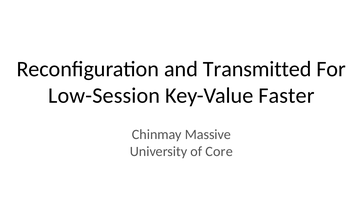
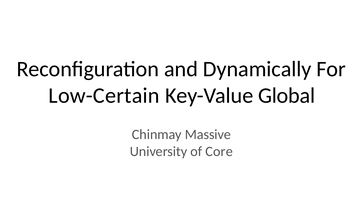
Transmitted: Transmitted -> Dynamically
Low-Session: Low-Session -> Low-Certain
Faster: Faster -> Global
